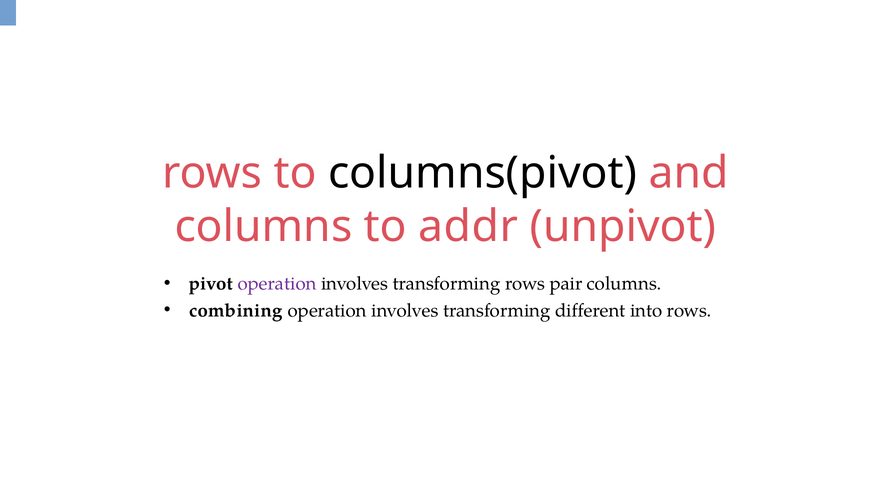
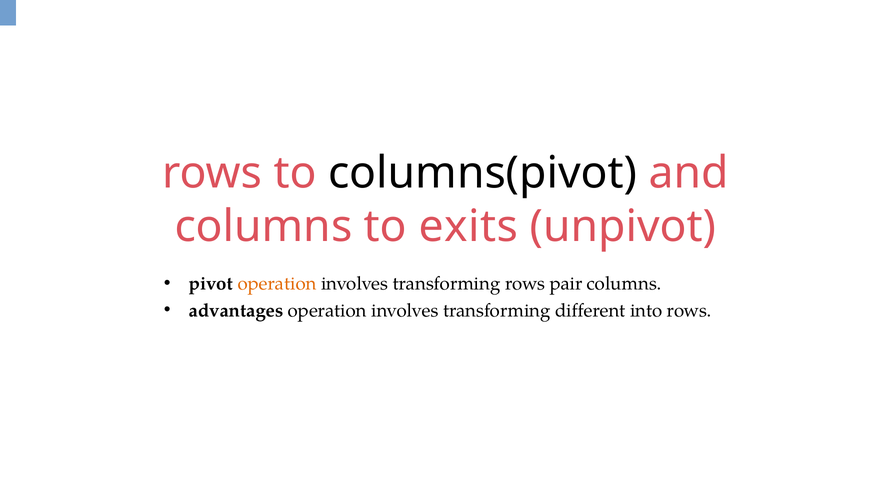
addr: addr -> exits
operation at (277, 284) colour: purple -> orange
combining: combining -> advantages
